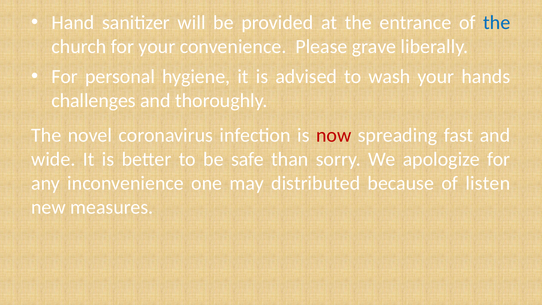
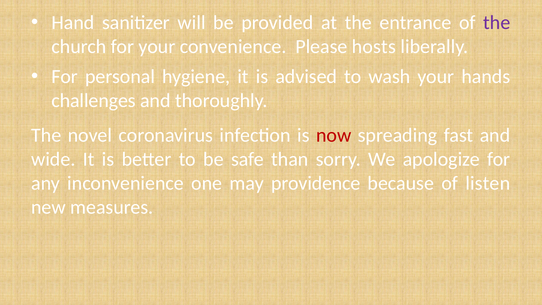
the at (497, 23) colour: blue -> purple
grave: grave -> hosts
distributed: distributed -> providence
